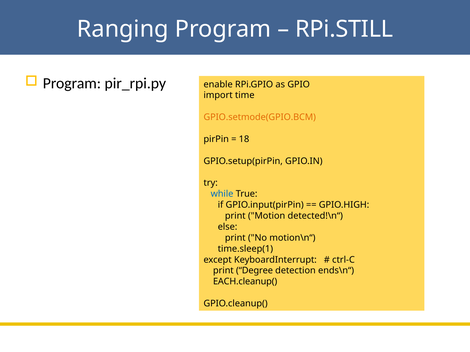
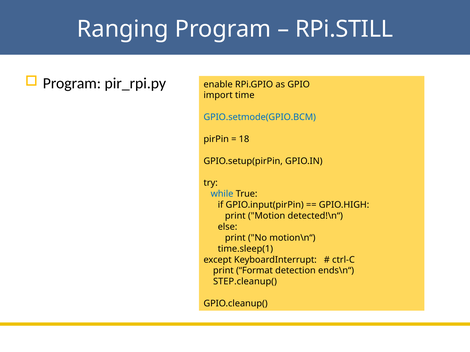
GPIO.setmode(GPIO.BCM colour: orange -> blue
Degree: Degree -> Format
EACH.cleanup(: EACH.cleanup( -> STEP.cleanup(
